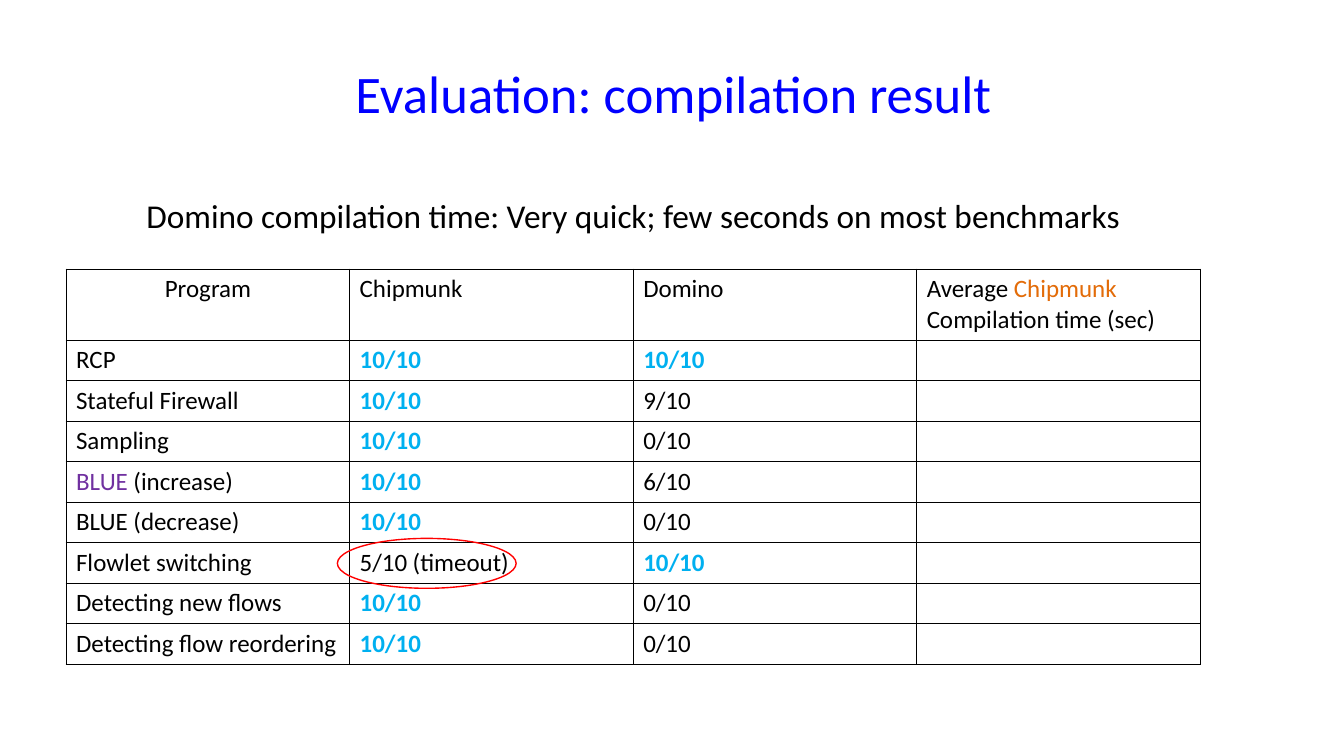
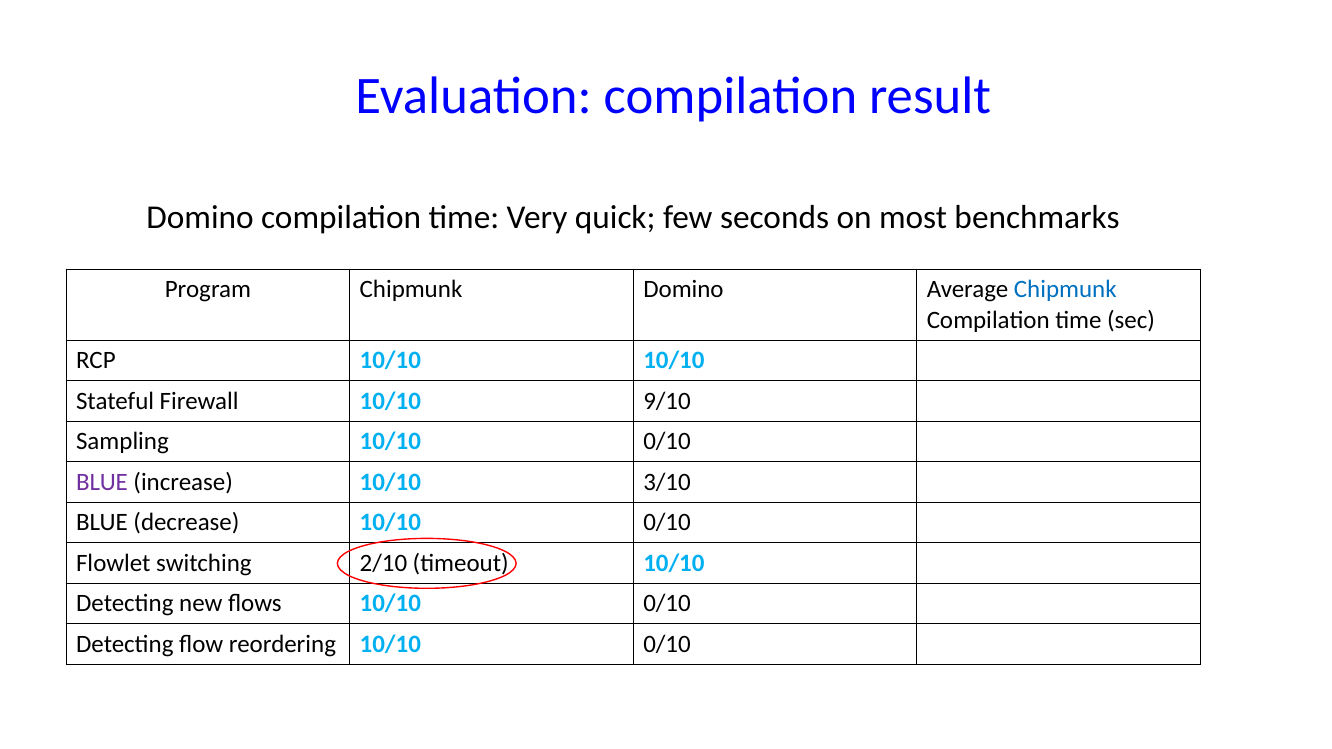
Chipmunk at (1065, 290) colour: orange -> blue
6/10: 6/10 -> 3/10
5/10: 5/10 -> 2/10
